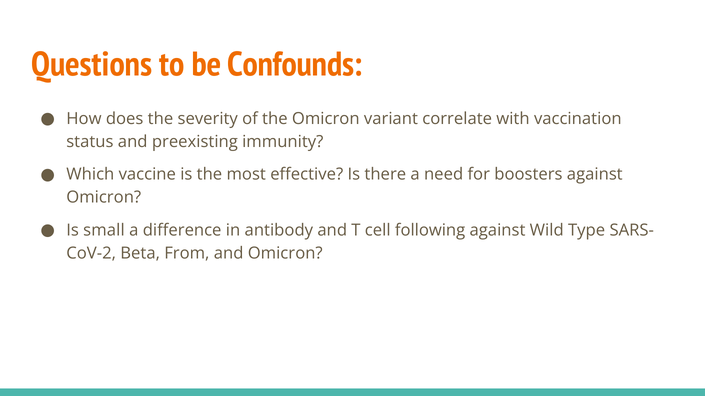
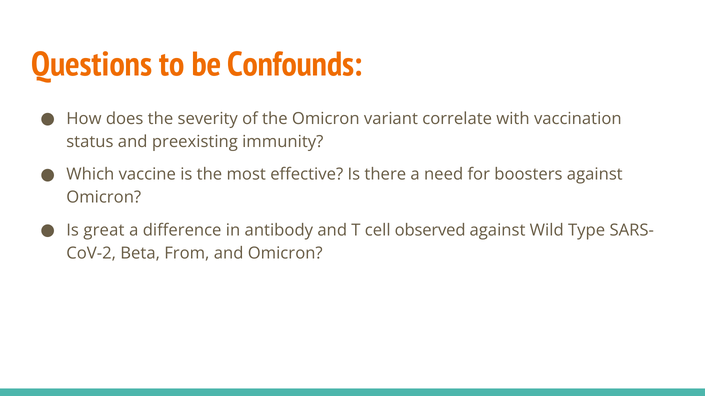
small: small -> great
following: following -> observed
